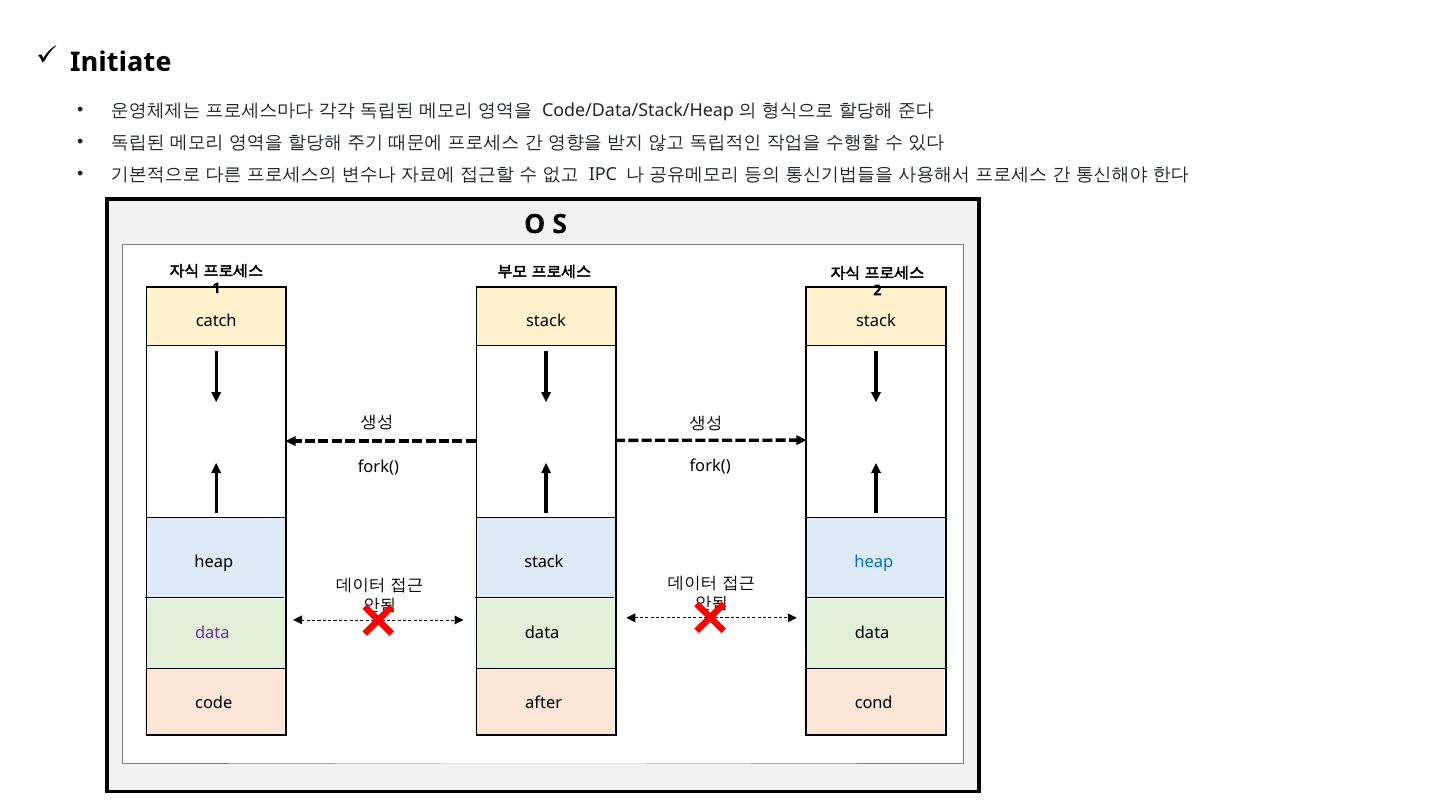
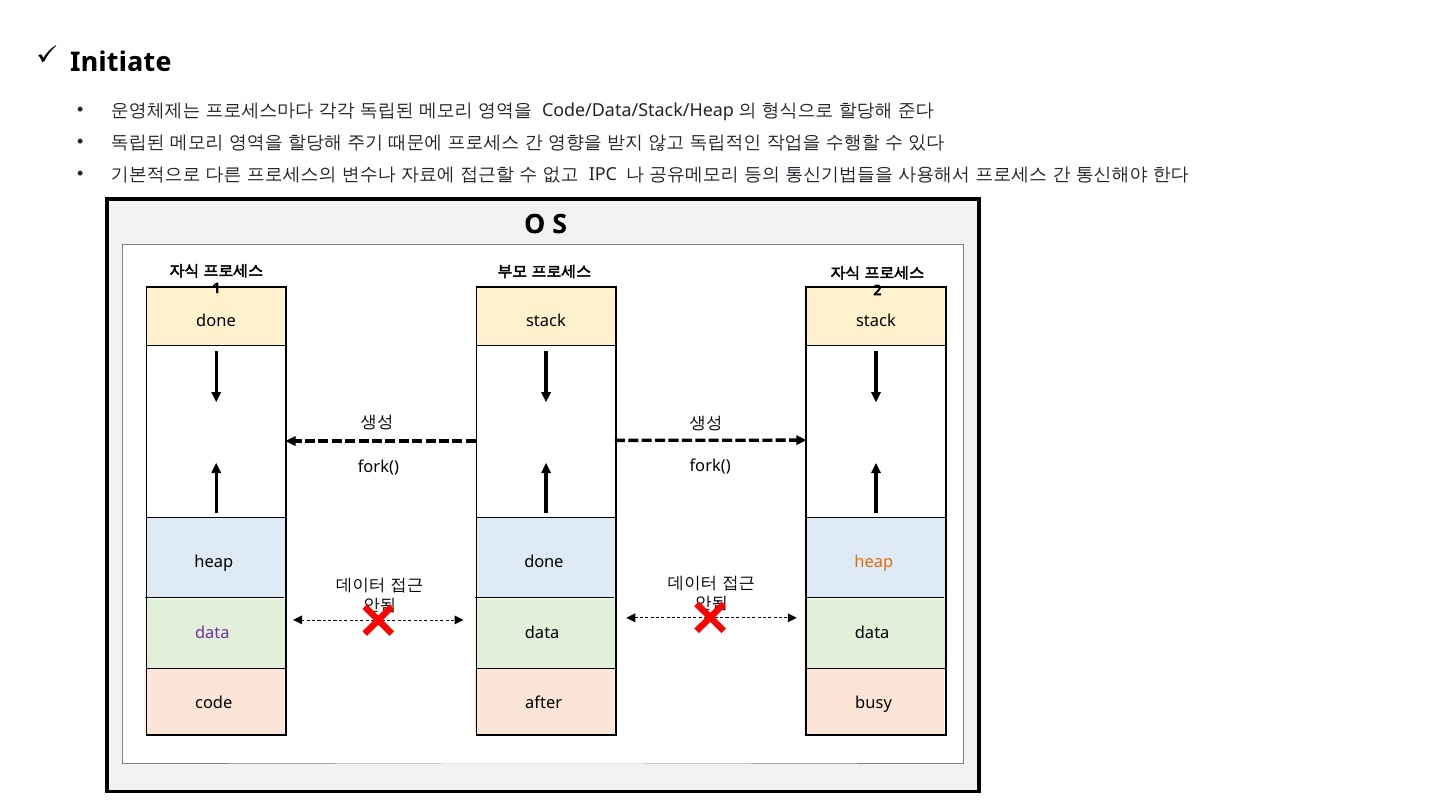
catch at (216, 322): catch -> done
stack at (544, 563): stack -> done
heap at (874, 563) colour: blue -> orange
cond: cond -> busy
